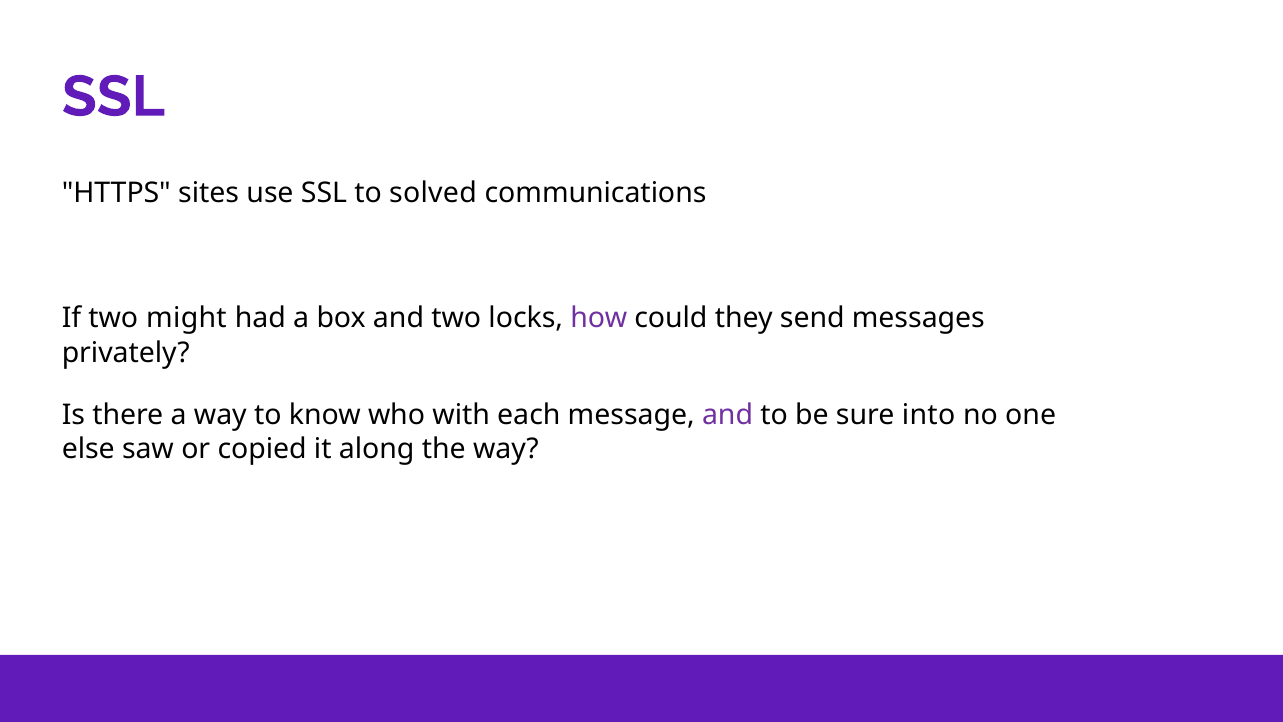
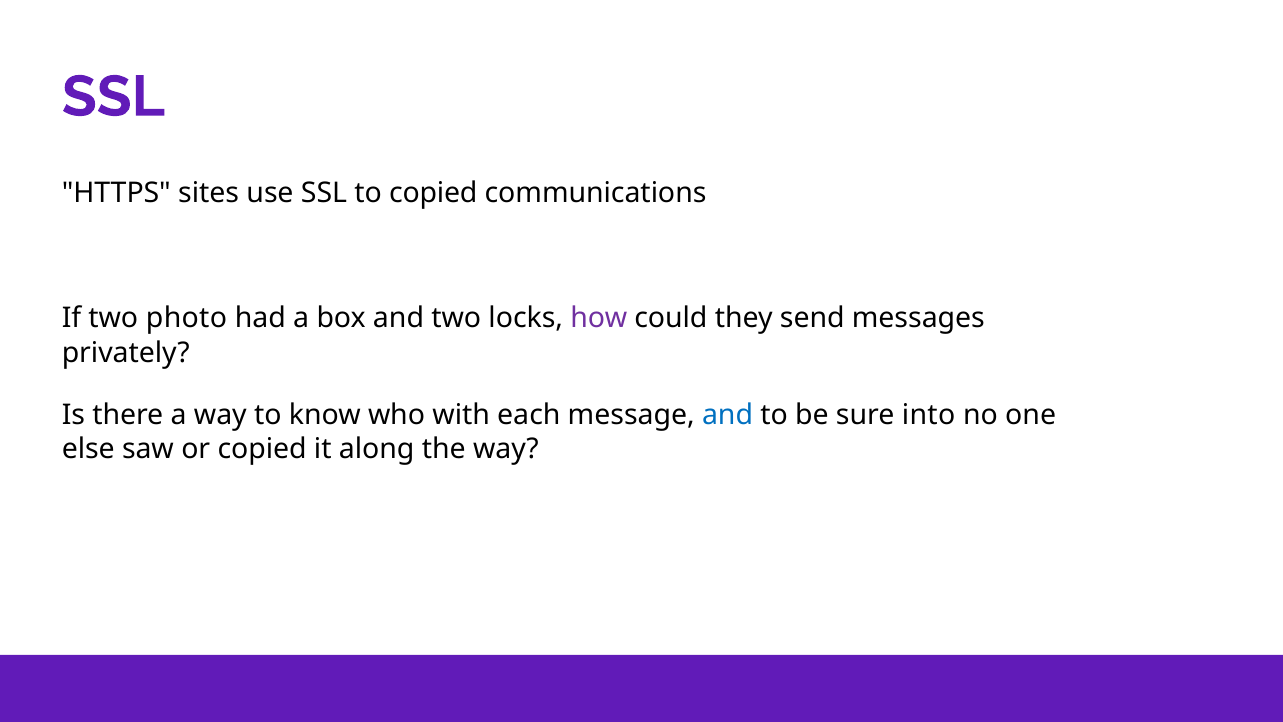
to solved: solved -> copied
might: might -> photo
and at (728, 415) colour: purple -> blue
